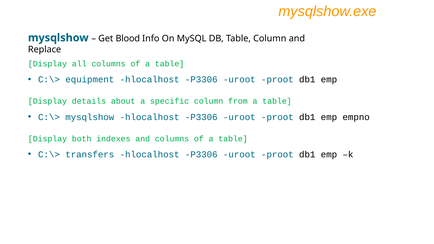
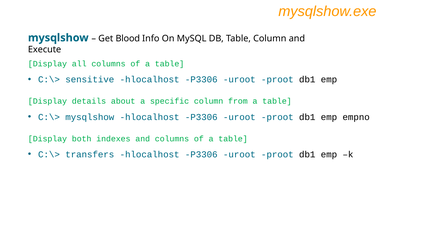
Replace: Replace -> Execute
equipment: equipment -> sensitive
